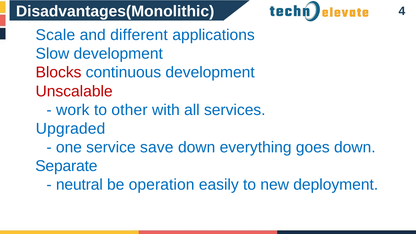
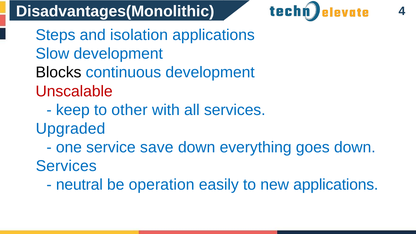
Scale: Scale -> Steps
different: different -> isolation
Blocks colour: red -> black
work: work -> keep
Separate at (66, 166): Separate -> Services
new deployment: deployment -> applications
